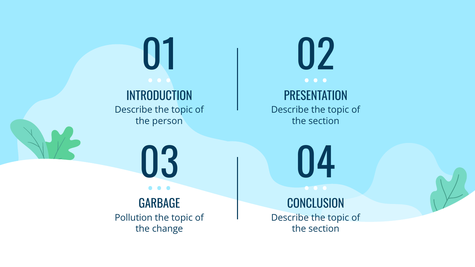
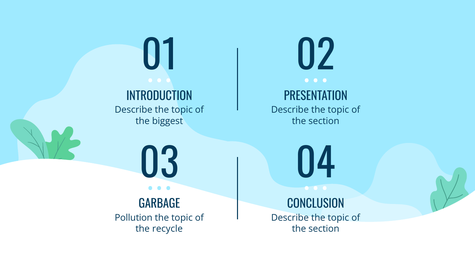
person: person -> biggest
change: change -> recycle
